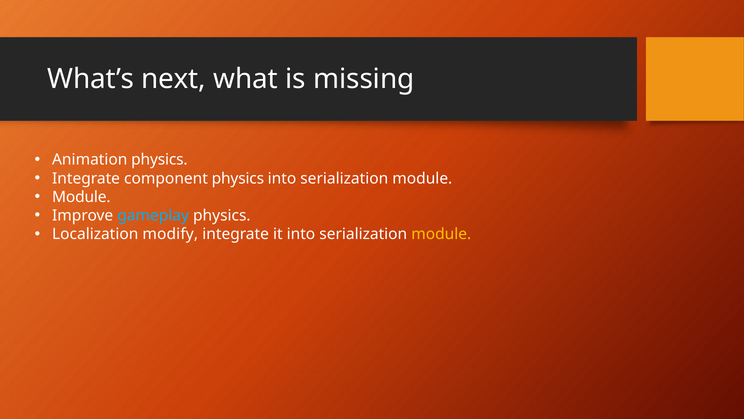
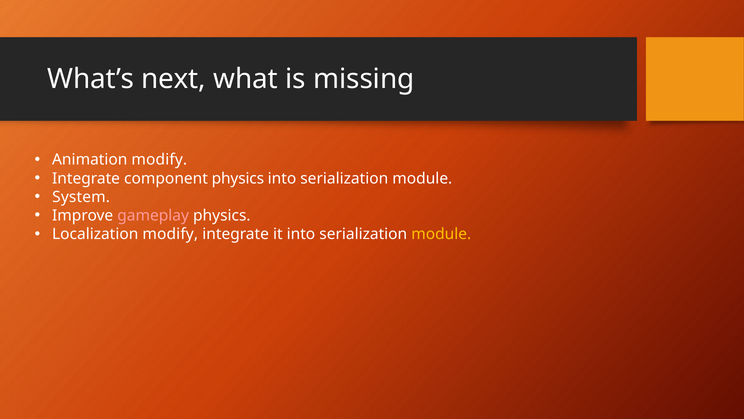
Animation physics: physics -> modify
Module at (81, 197): Module -> System
gameplay colour: light blue -> pink
